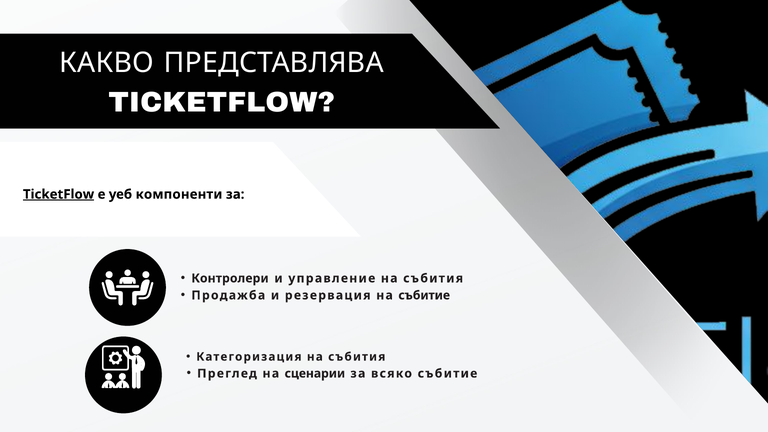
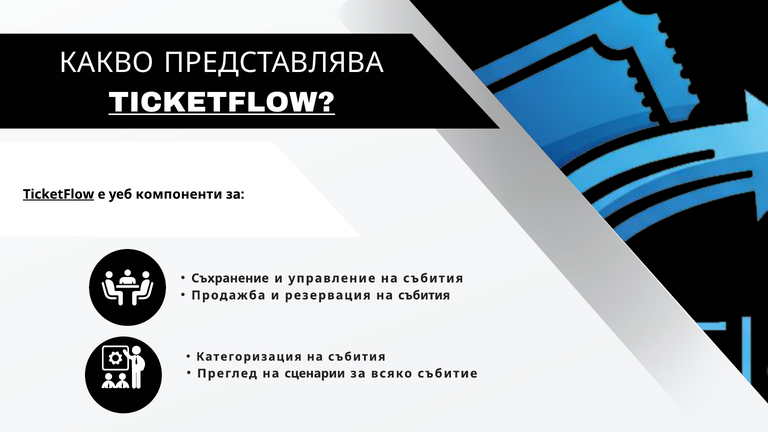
TICKETFLOW at (222, 102) underline: none -> present
Контролери: Контролери -> Съхранение
резервация на събитие: събитие -> събития
